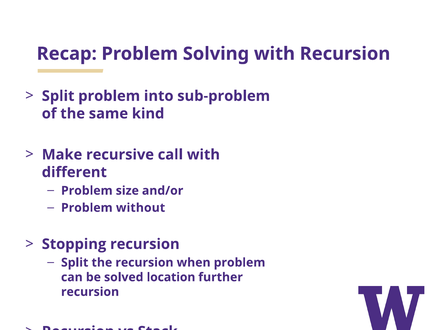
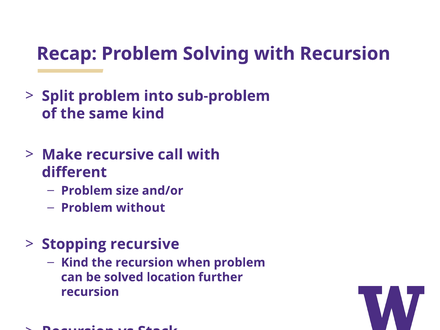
Stopping recursion: recursion -> recursive
Split at (75, 263): Split -> Kind
